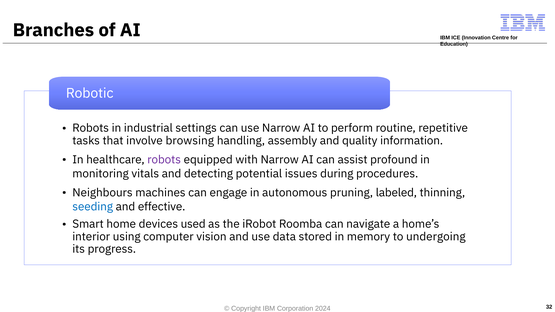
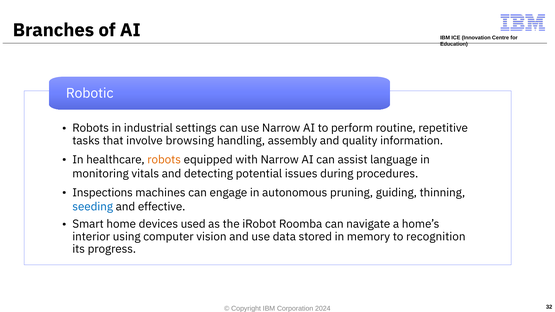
robots at (164, 160) colour: purple -> orange
profound: profound -> language
Neighbours: Neighbours -> Inspections
labeled: labeled -> guiding
undergoing: undergoing -> recognition
